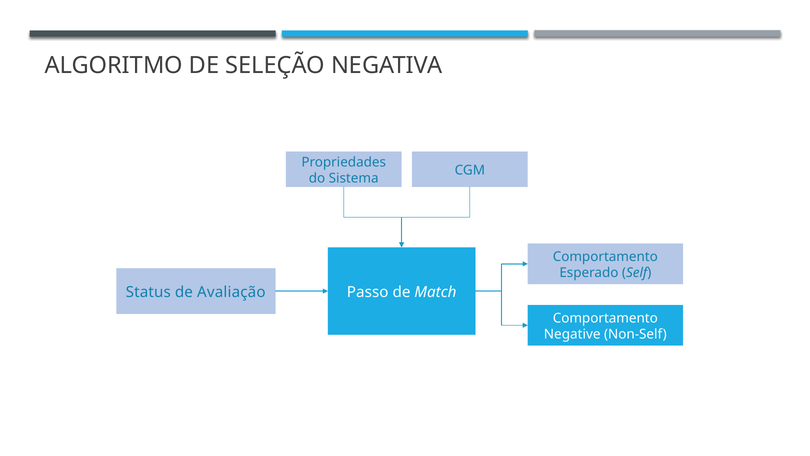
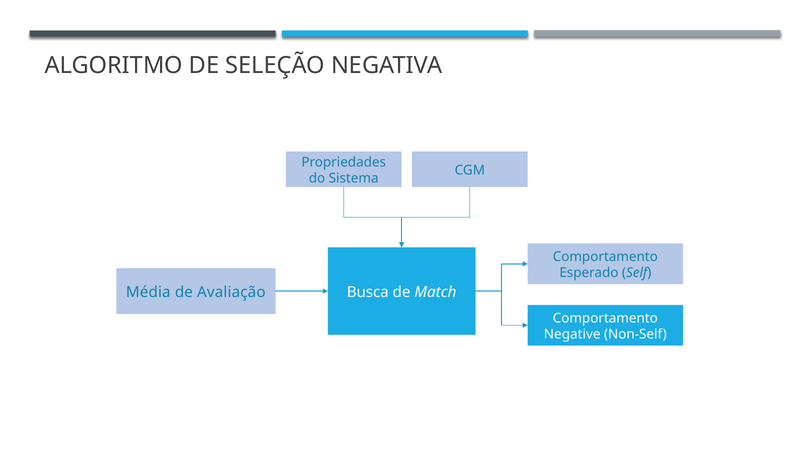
Status: Status -> Média
Passo: Passo -> Busca
